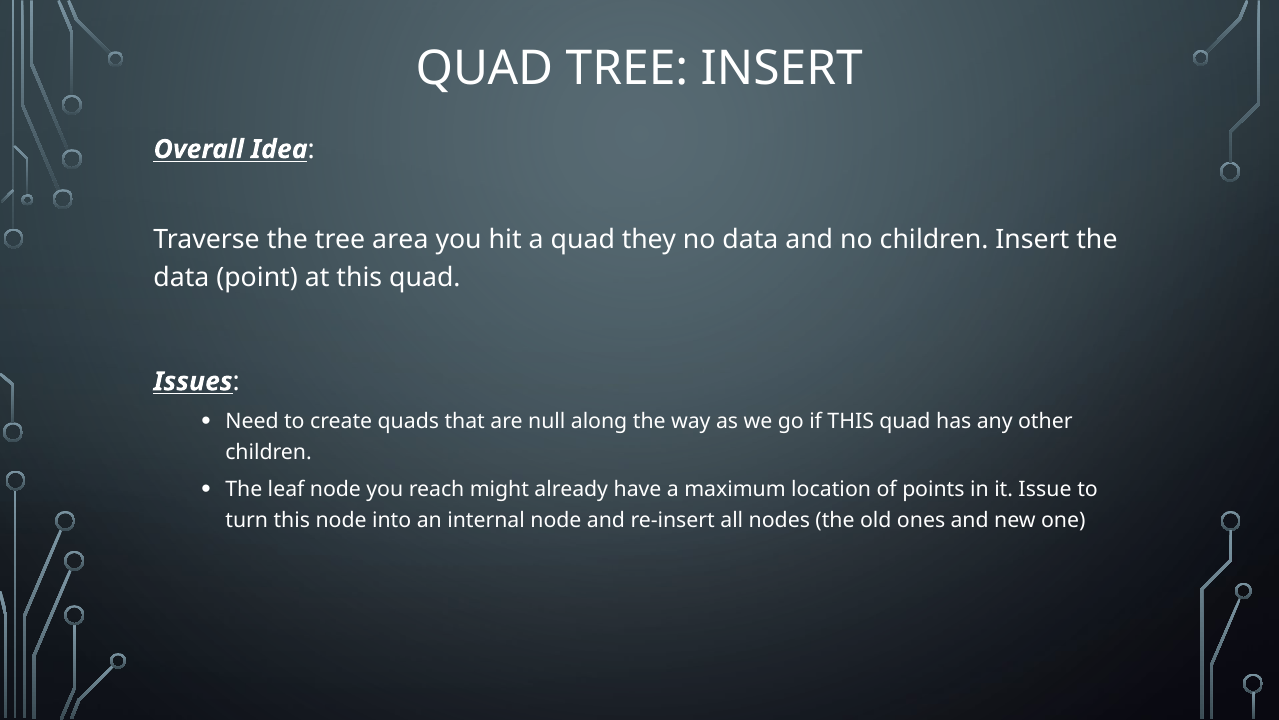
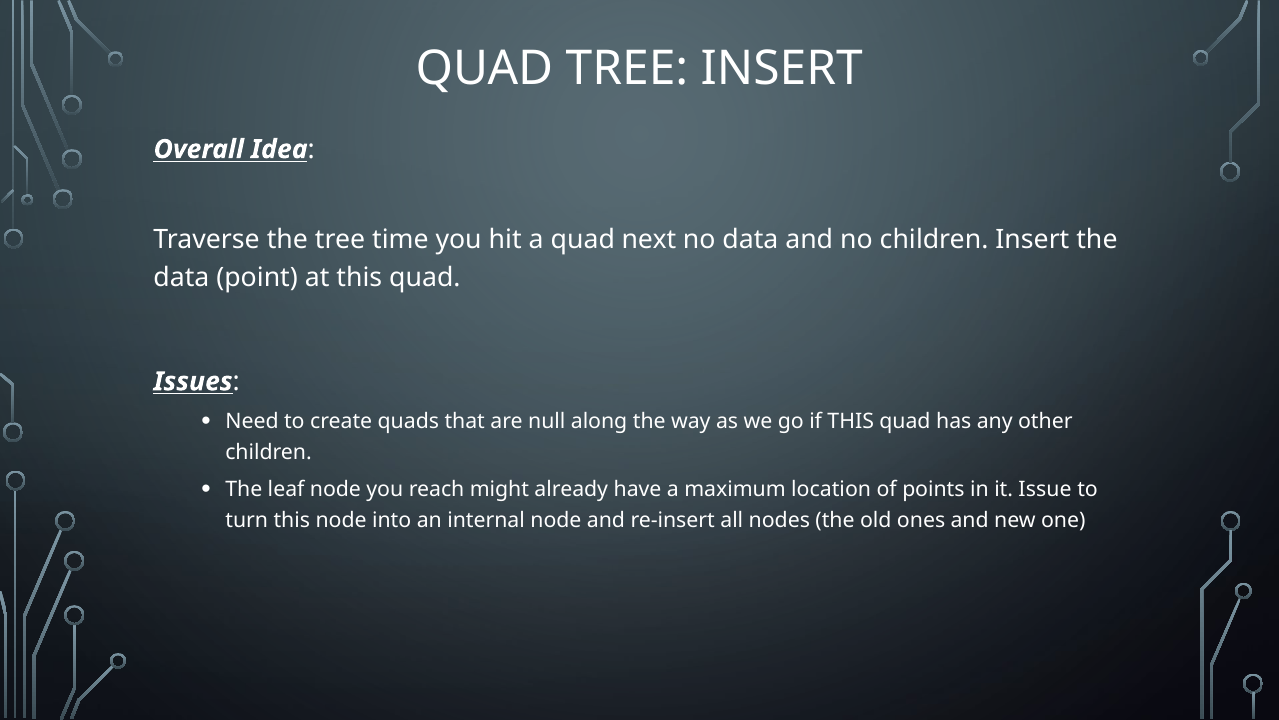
area: area -> time
they: they -> next
